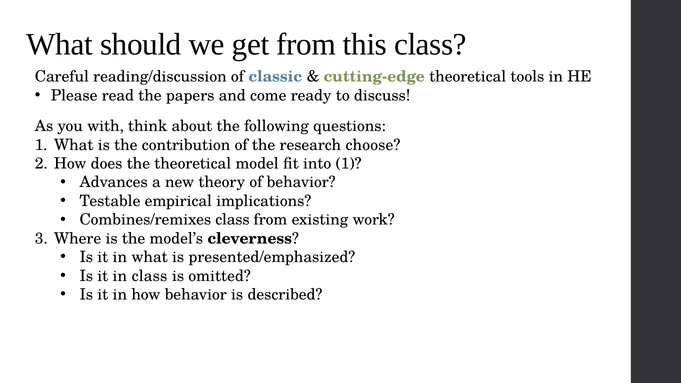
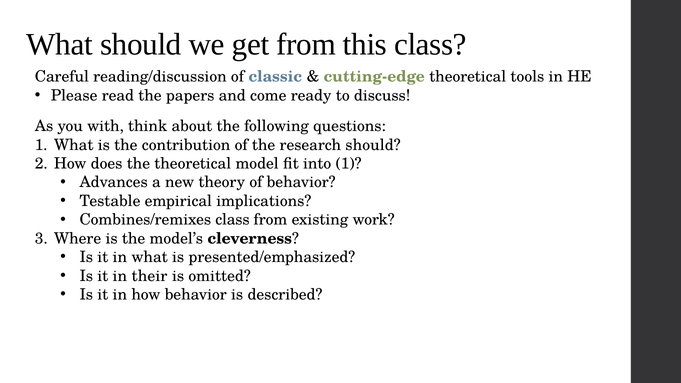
research choose: choose -> should
in class: class -> their
